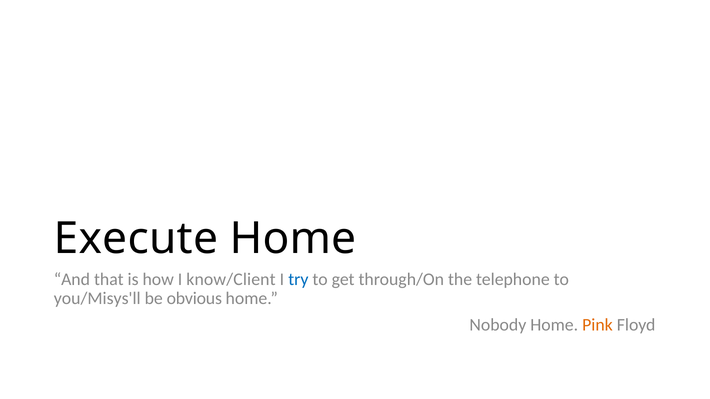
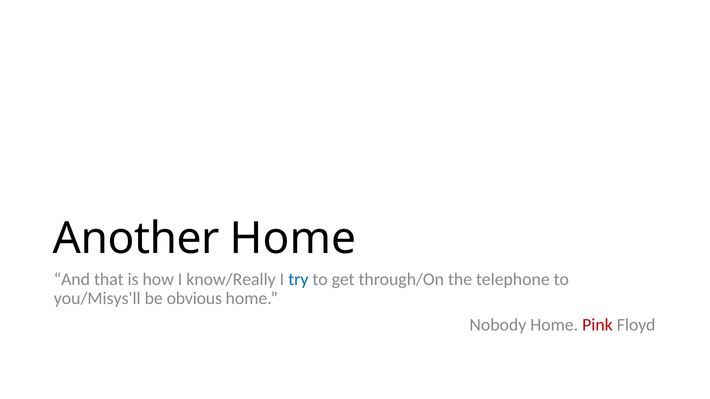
Execute: Execute -> Another
know/Client: know/Client -> know/Really
Pink colour: orange -> red
